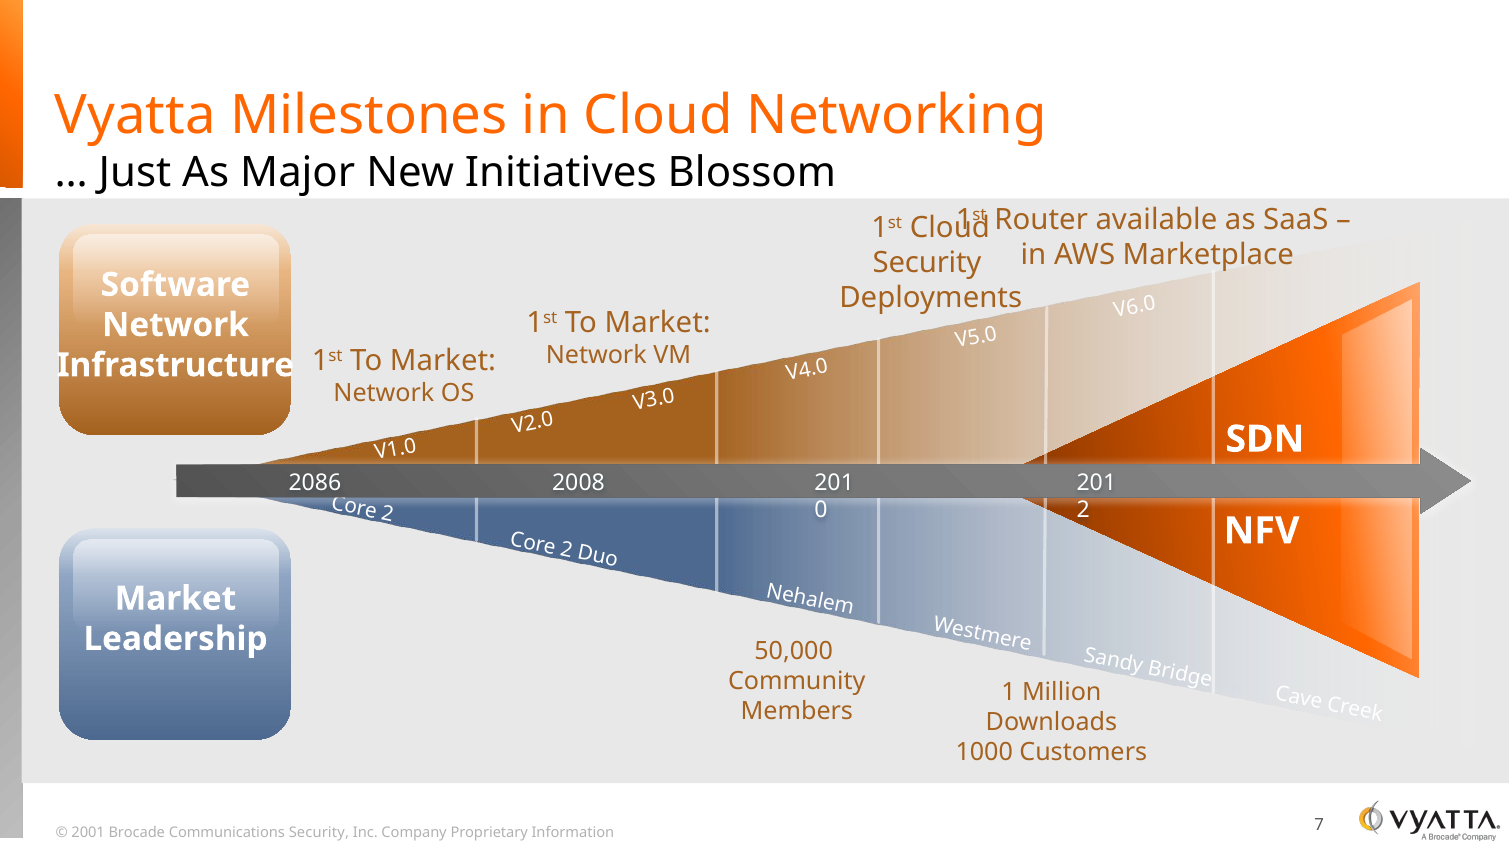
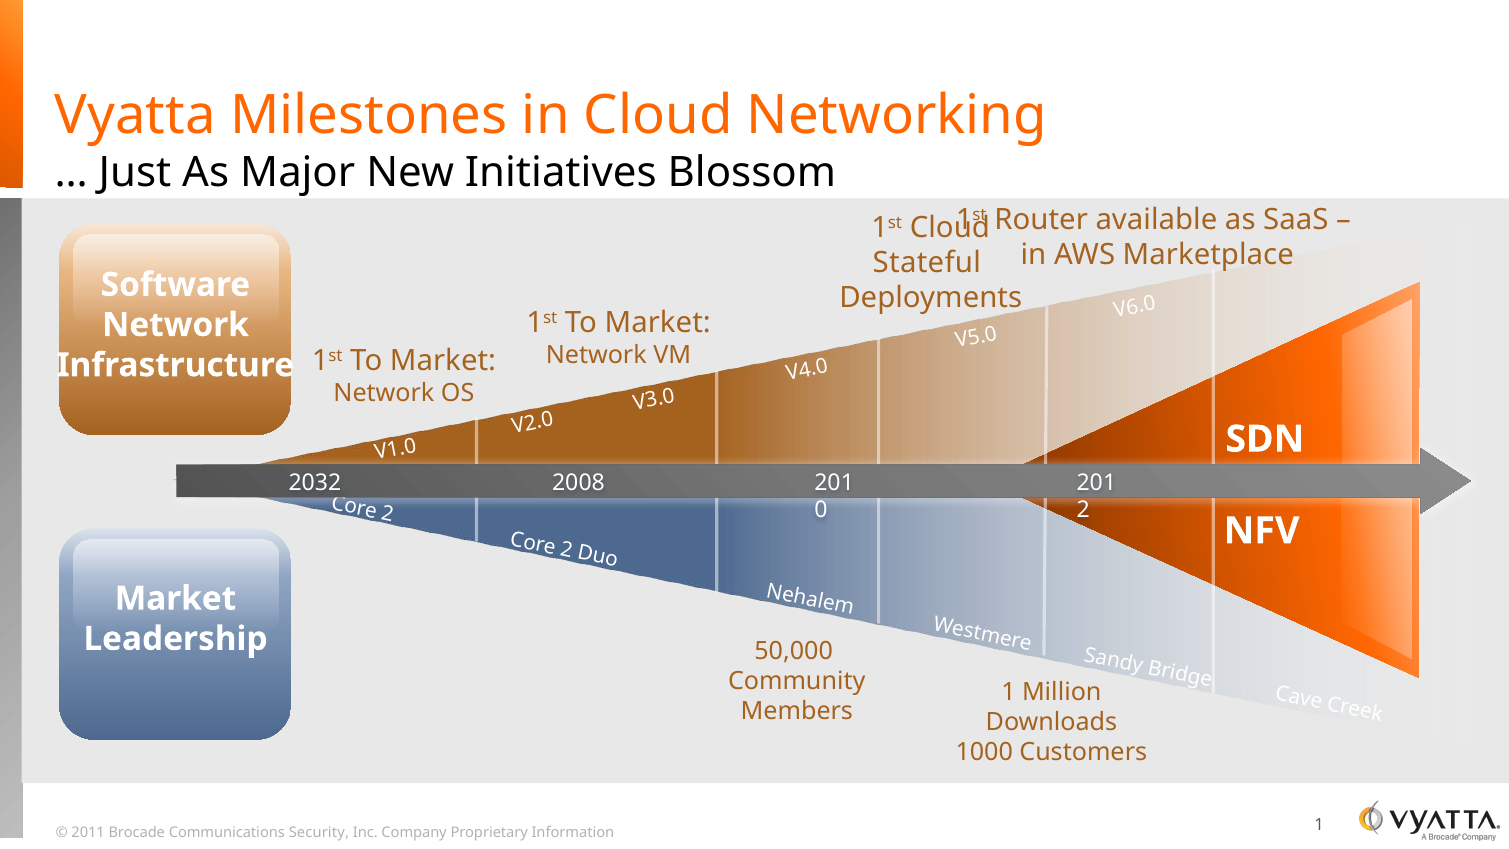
Security at (927, 263): Security -> Stateful
2086: 2086 -> 2032
2001: 2001 -> 2011
Information 7: 7 -> 1
